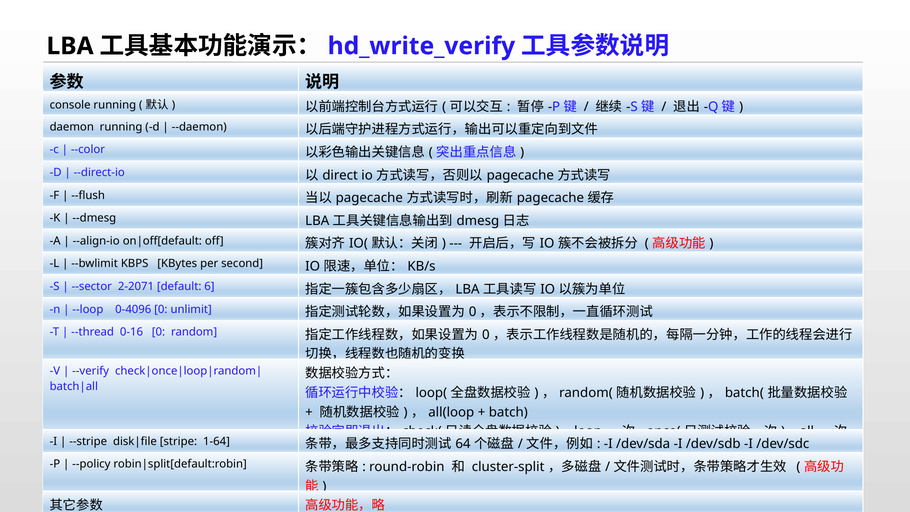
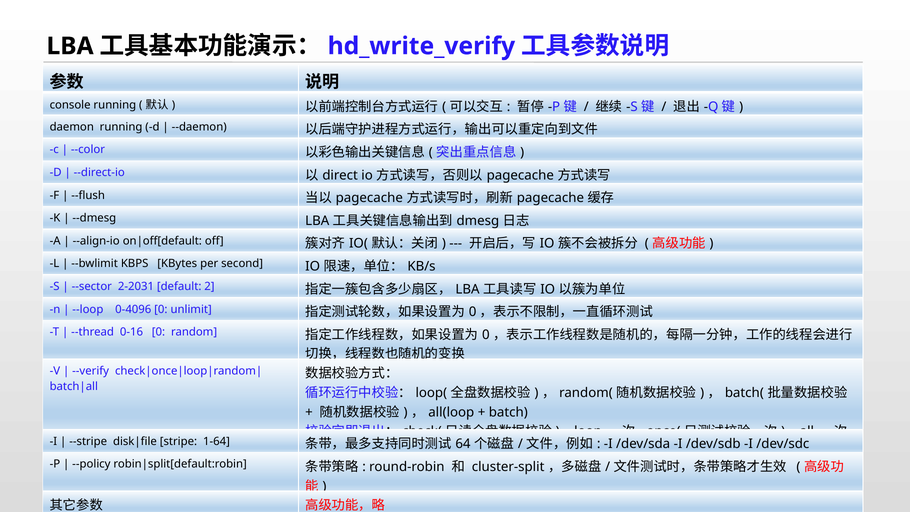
2-2071: 2-2071 -> 2-2031
6: 6 -> 2
